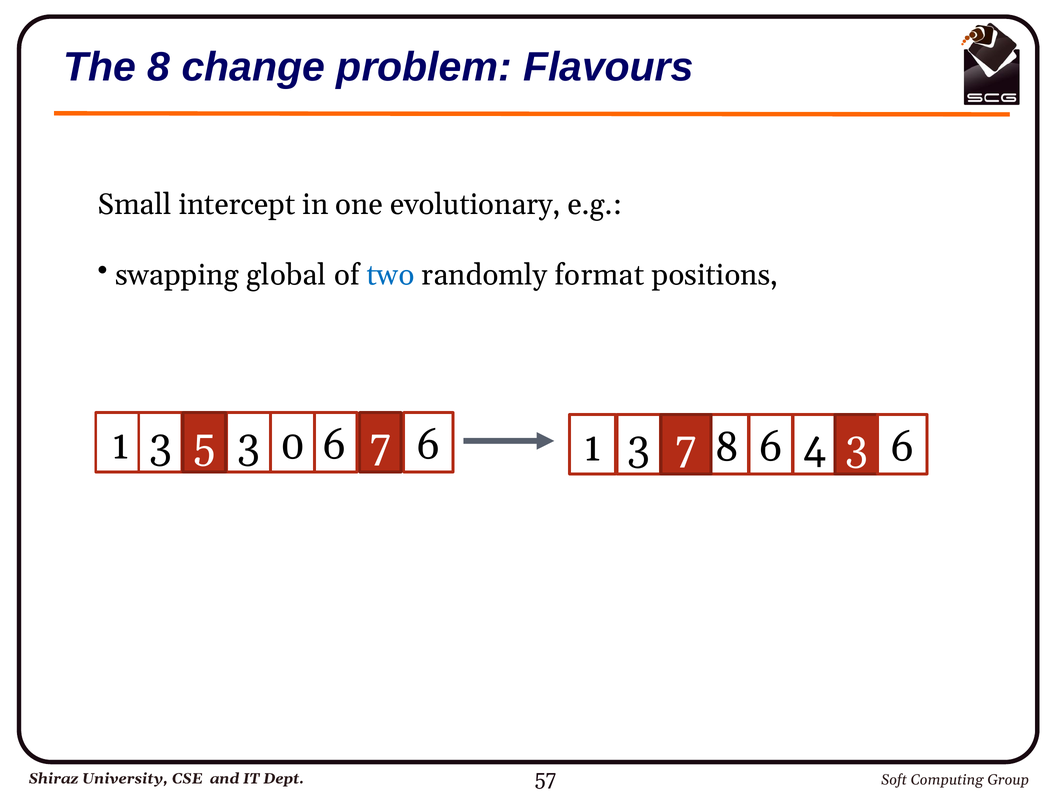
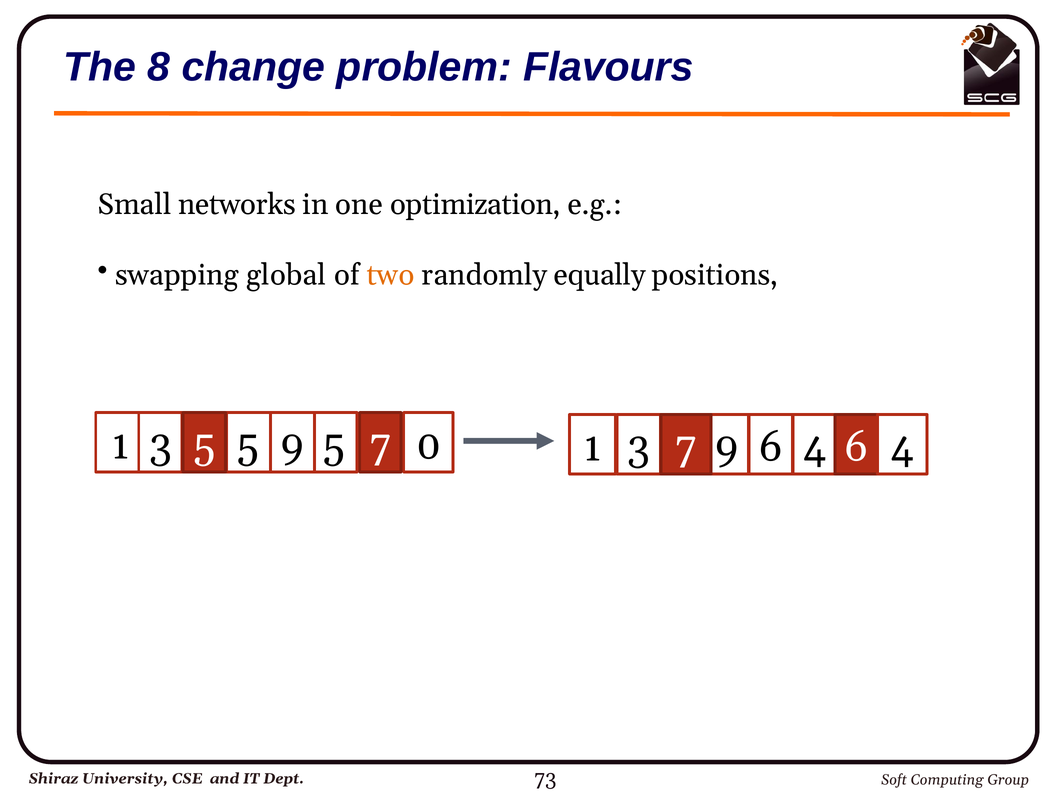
intercept: intercept -> networks
evolutionary: evolutionary -> optimization
two colour: blue -> orange
format: format -> equally
1 3: 3 -> 5
5 0: 0 -> 9
6 at (335, 445): 6 -> 5
6 at (428, 445): 6 -> 0
1 8: 8 -> 9
4 3: 3 -> 6
6 at (902, 447): 6 -> 4
57: 57 -> 73
